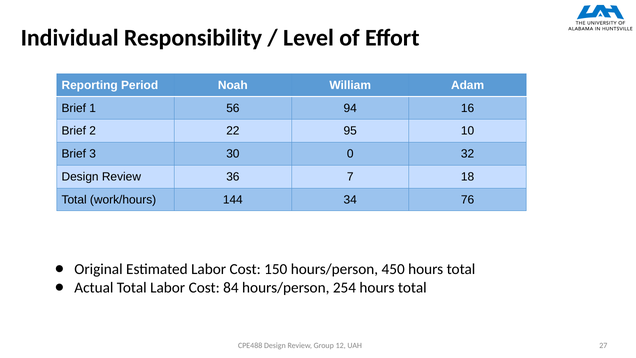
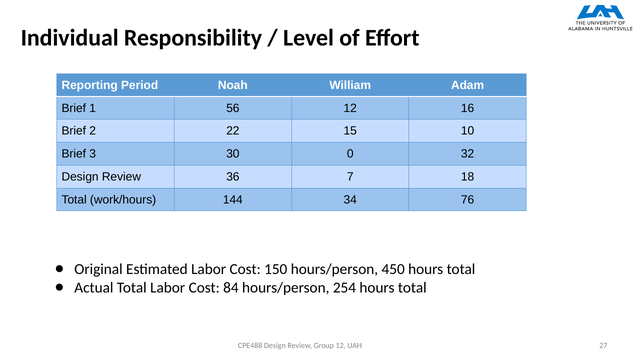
56 94: 94 -> 12
95: 95 -> 15
